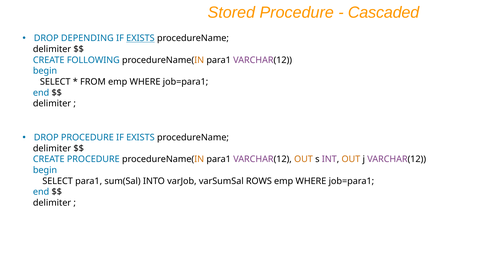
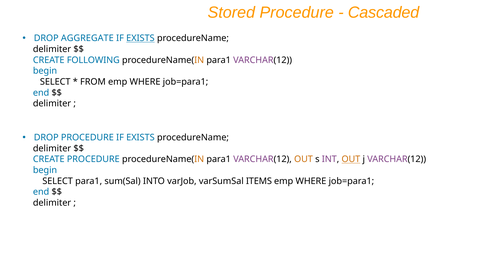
DEPENDING: DEPENDING -> AGGREGATE
OUT at (351, 159) underline: none -> present
ROWS: ROWS -> ITEMS
